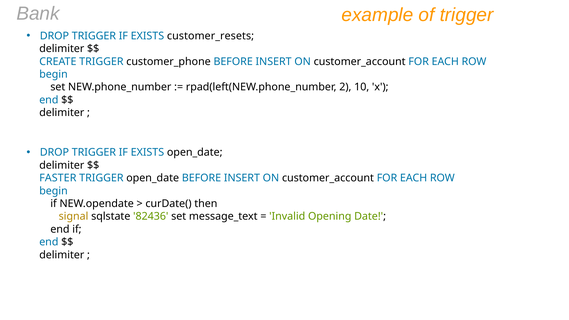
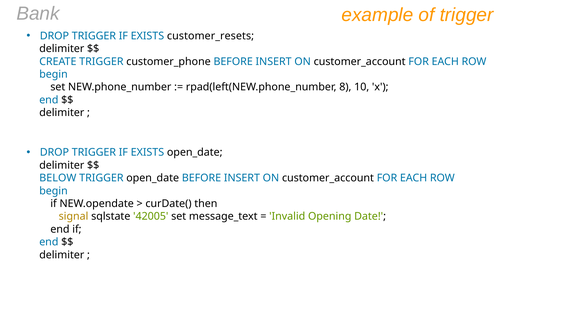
2: 2 -> 8
FASTER: FASTER -> BELOW
82436: 82436 -> 42005
